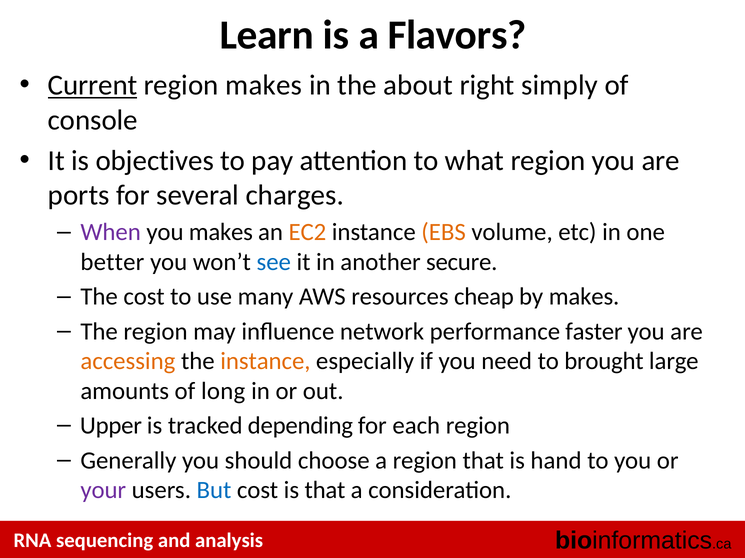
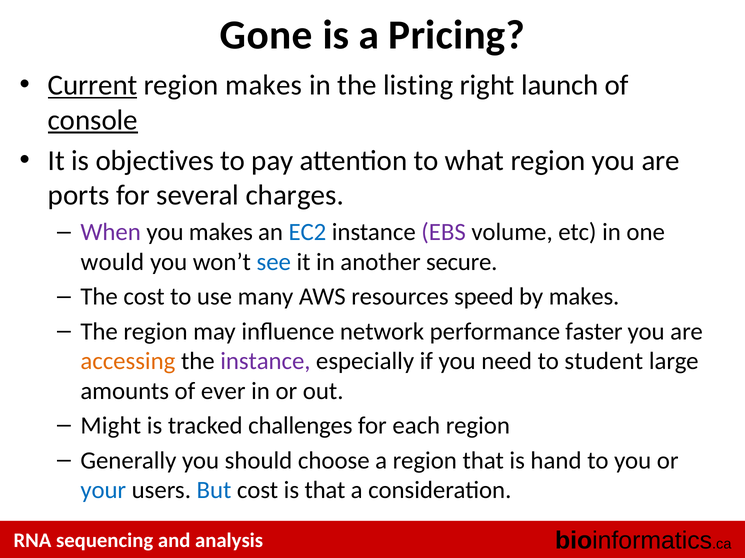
Learn: Learn -> Gone
Flavors: Flavors -> Pricing
about: about -> listing
simply: simply -> launch
console underline: none -> present
EC2 colour: orange -> blue
EBS colour: orange -> purple
better: better -> would
cheap: cheap -> speed
instance at (265, 362) colour: orange -> purple
brought: brought -> student
long: long -> ever
Upper: Upper -> Might
depending: depending -> challenges
your colour: purple -> blue
